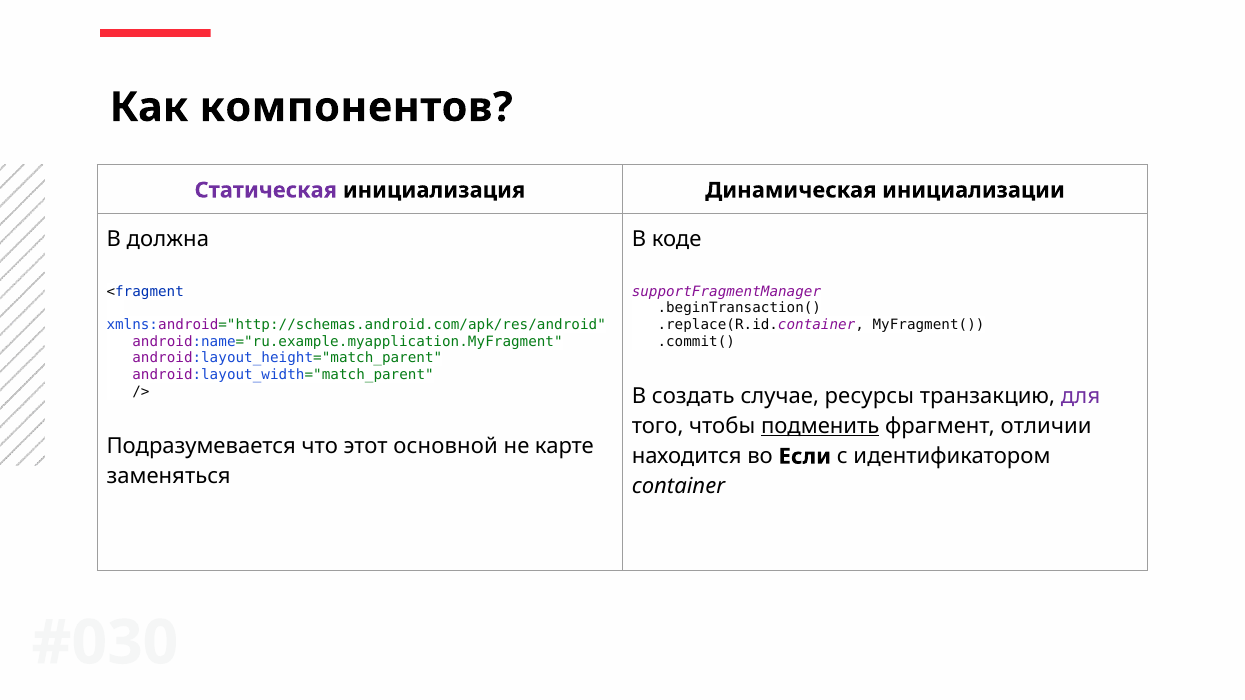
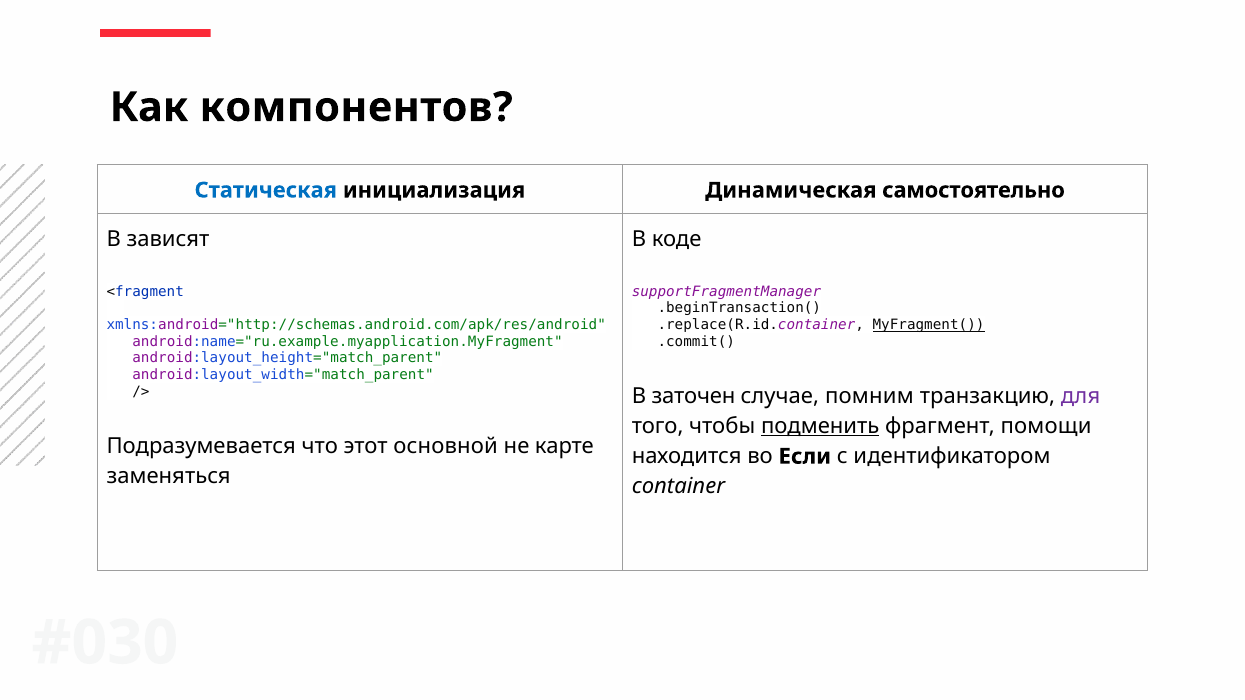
Статическая colour: purple -> blue
инициализации: инициализации -> самостоятельно
должна: должна -> зависят
MyFragment( underline: none -> present
создать: создать -> заточен
ресурсы: ресурсы -> помним
отличии: отличии -> помощи
